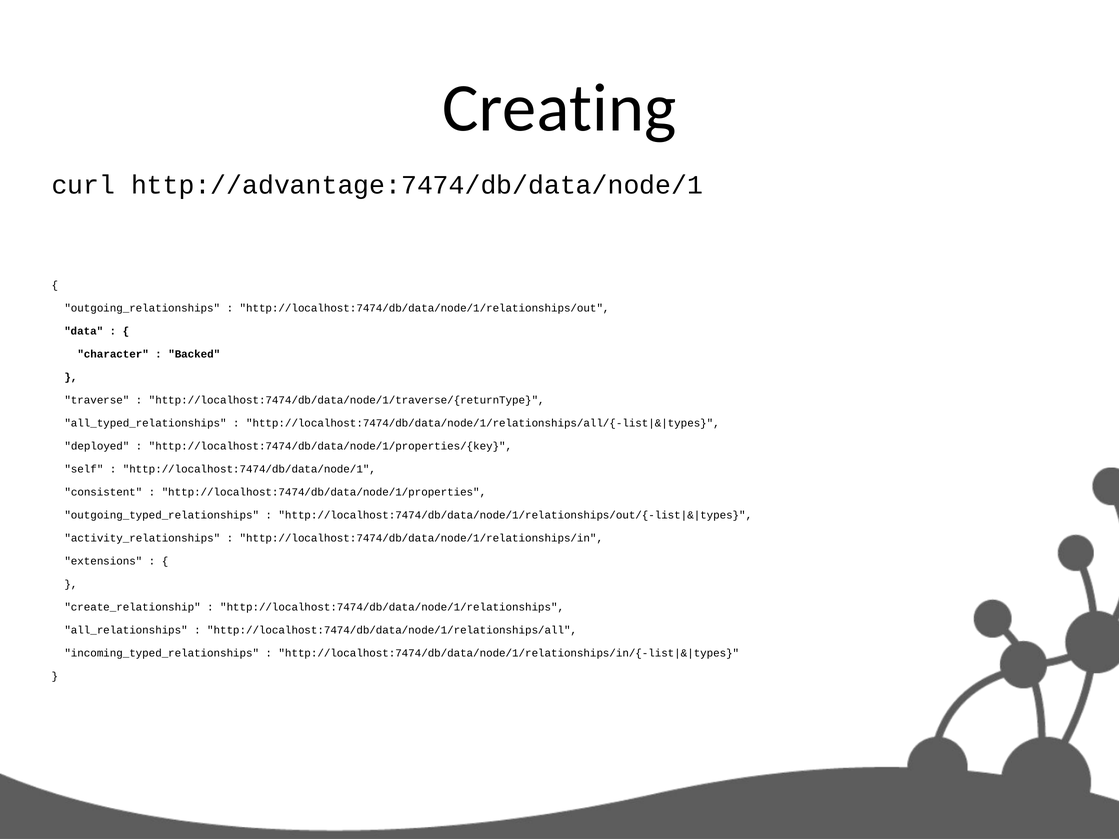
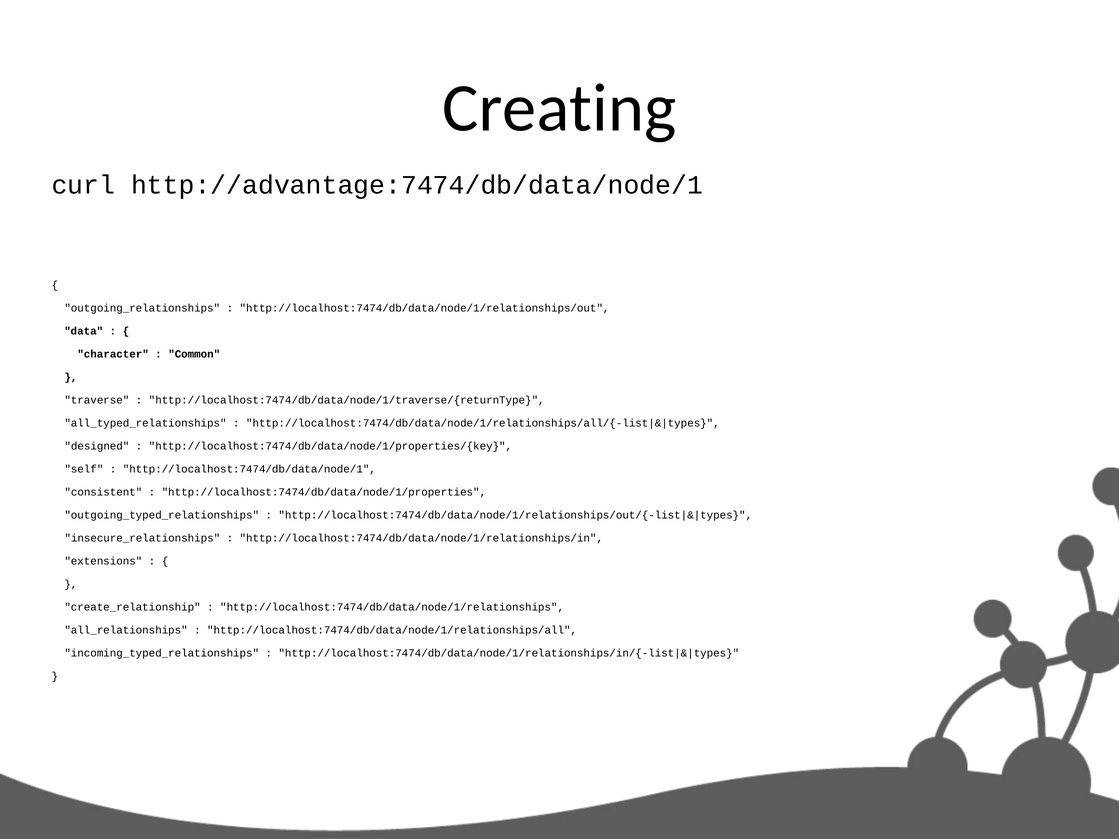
Backed: Backed -> Common
deployed: deployed -> designed
activity_relationships: activity_relationships -> insecure_relationships
